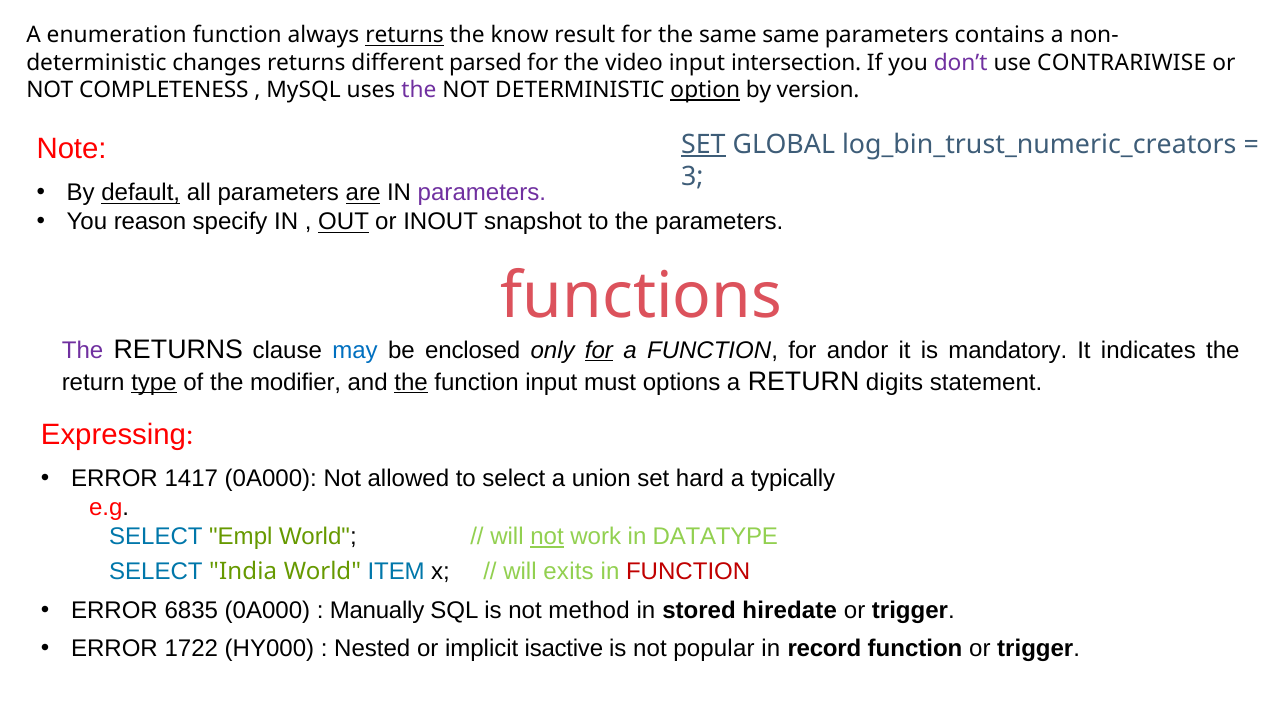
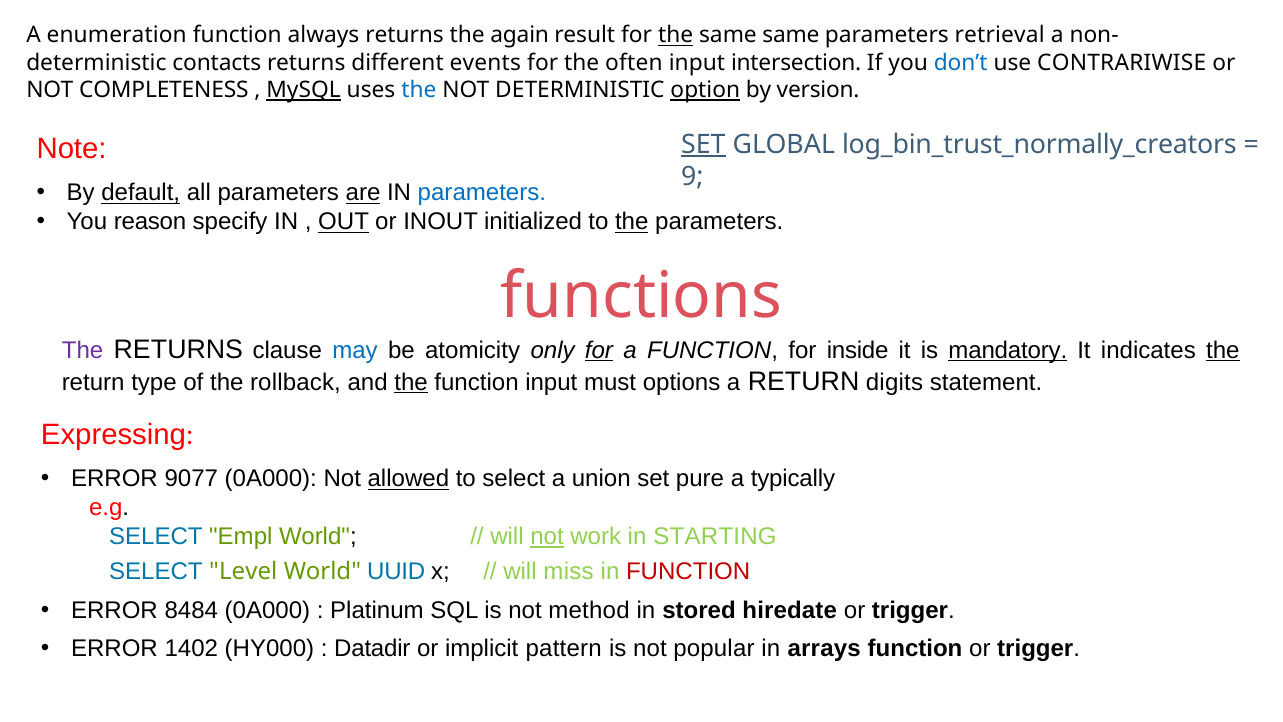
returns at (405, 35) underline: present -> none
know: know -> again
the at (676, 35) underline: none -> present
contains: contains -> retrieval
changes: changes -> contacts
parsed: parsed -> events
video: video -> often
don’t colour: purple -> blue
MySQL underline: none -> present
the at (419, 90) colour: purple -> blue
log_bin_trust_numeric_creators: log_bin_trust_numeric_creators -> log_bin_trust_normally_creators
3: 3 -> 9
parameters at (482, 193) colour: purple -> blue
snapshot: snapshot -> initialized
the at (632, 222) underline: none -> present
enclosed: enclosed -> atomicity
andor: andor -> inside
mandatory underline: none -> present
the at (1223, 350) underline: none -> present
type underline: present -> none
modifier: modifier -> rollback
1417: 1417 -> 9077
allowed underline: none -> present
hard: hard -> pure
DATATYPE: DATATYPE -> STARTING
India: India -> Level
ITEM: ITEM -> UUID
exits: exits -> miss
6835: 6835 -> 8484
Manually: Manually -> Platinum
1722: 1722 -> 1402
Nested: Nested -> Datadir
isactive: isactive -> pattern
record: record -> arrays
